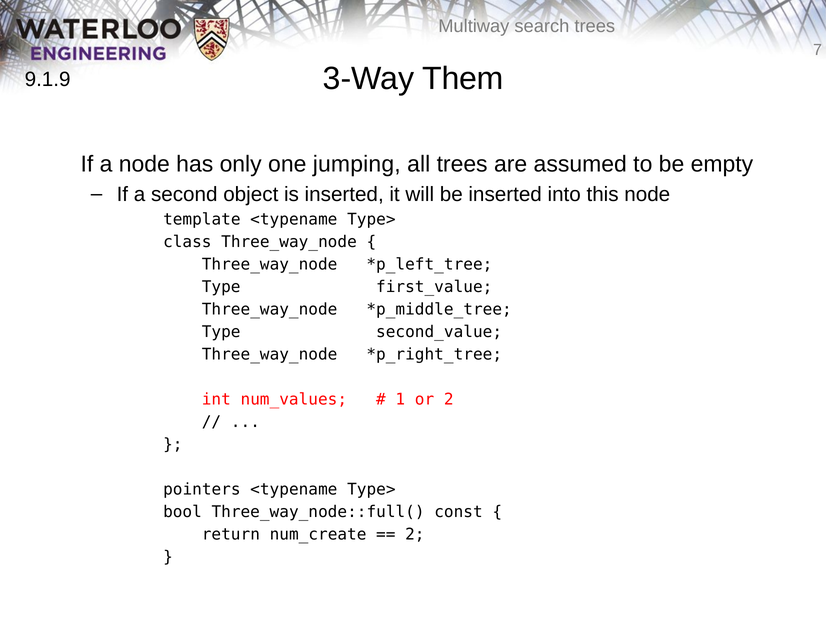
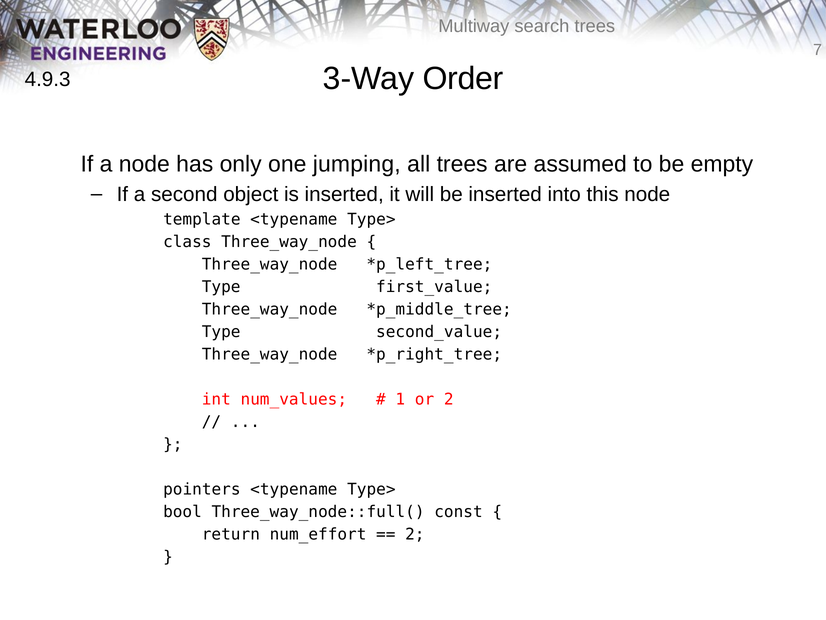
Them: Them -> Order
9.1.9: 9.1.9 -> 4.9.3
num_create: num_create -> num_effort
